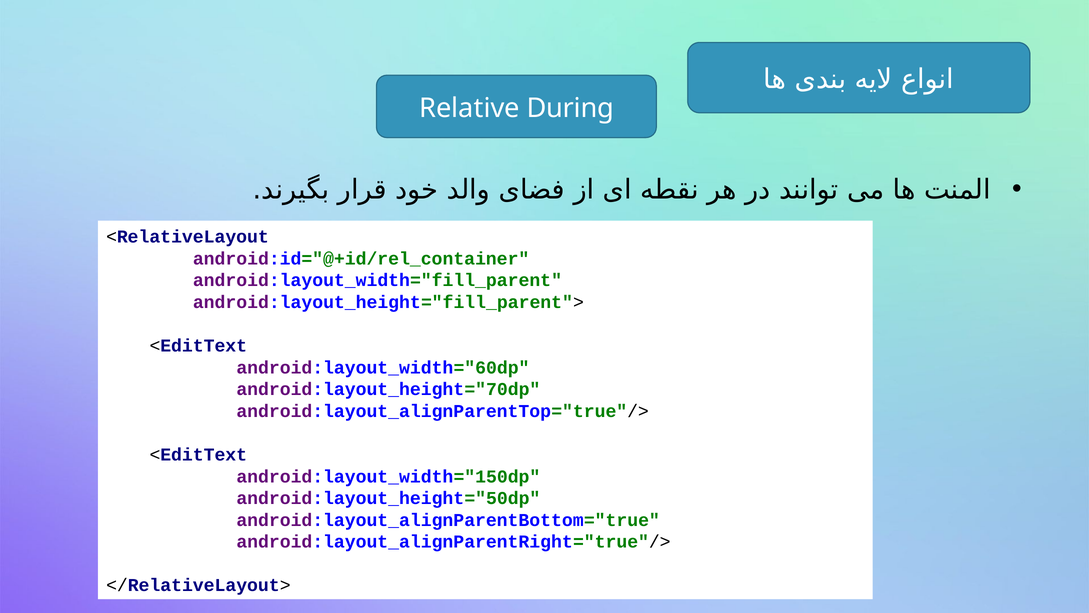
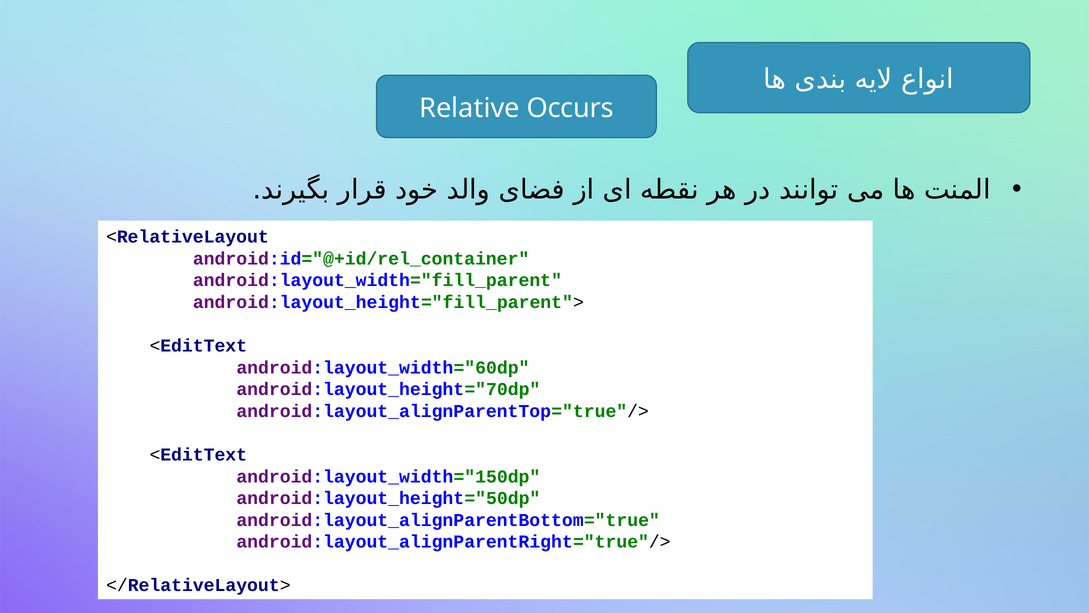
During: During -> Occurs
